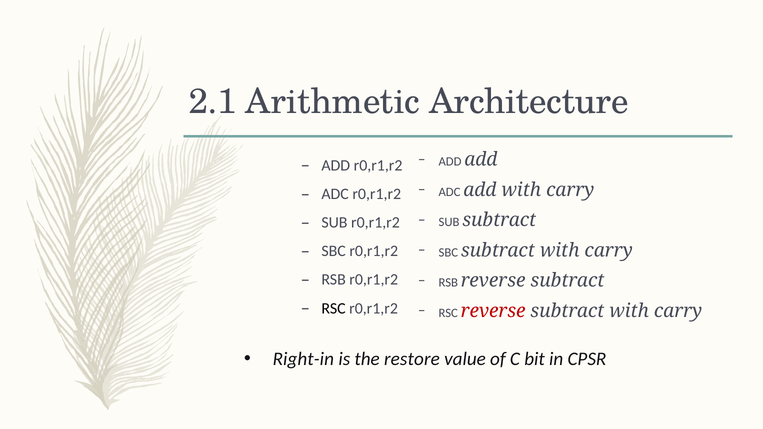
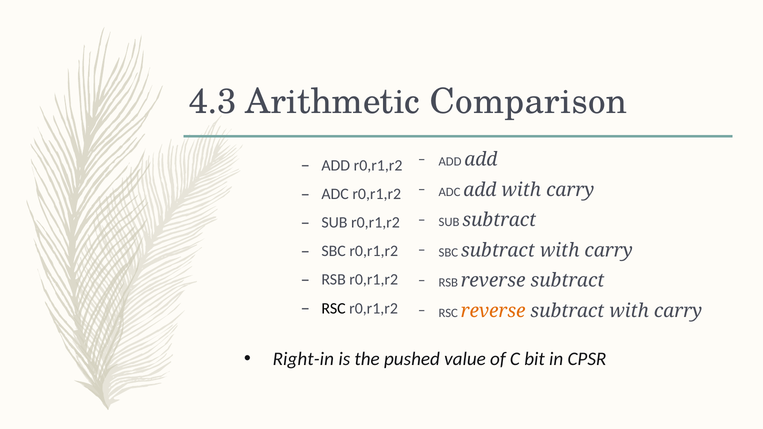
2.1: 2.1 -> 4.3
Architecture: Architecture -> Comparison
reverse at (493, 311) colour: red -> orange
restore: restore -> pushed
